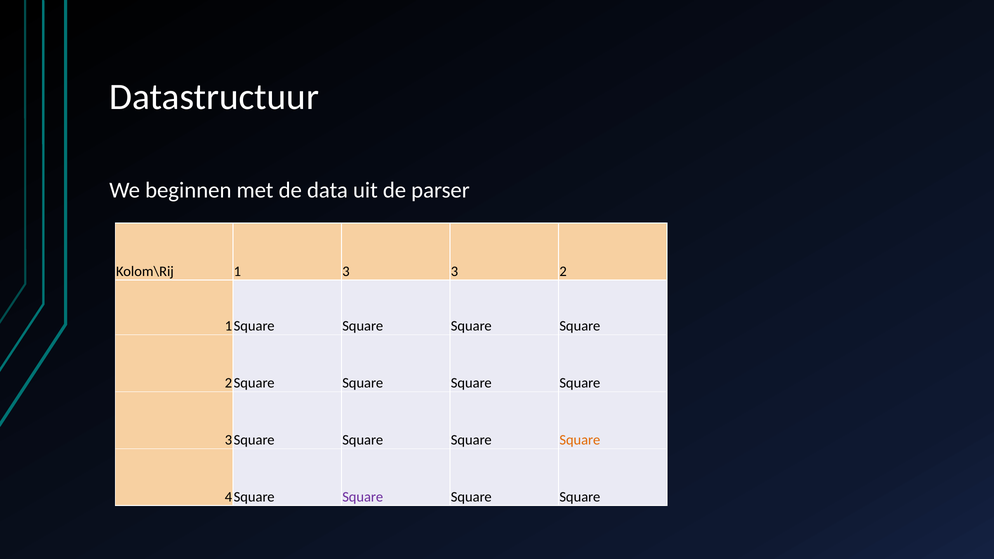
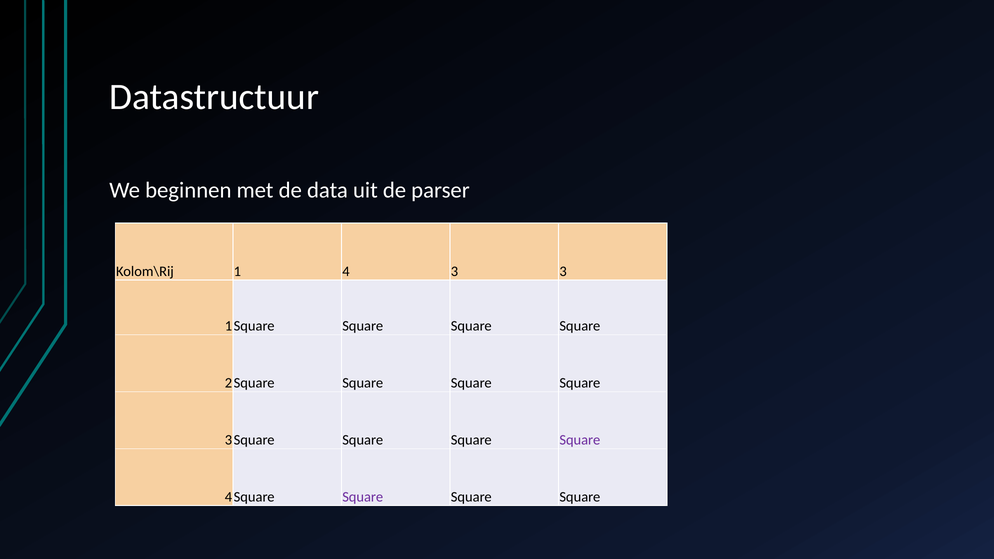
1 3: 3 -> 4
3 2: 2 -> 3
Square at (580, 440) colour: orange -> purple
